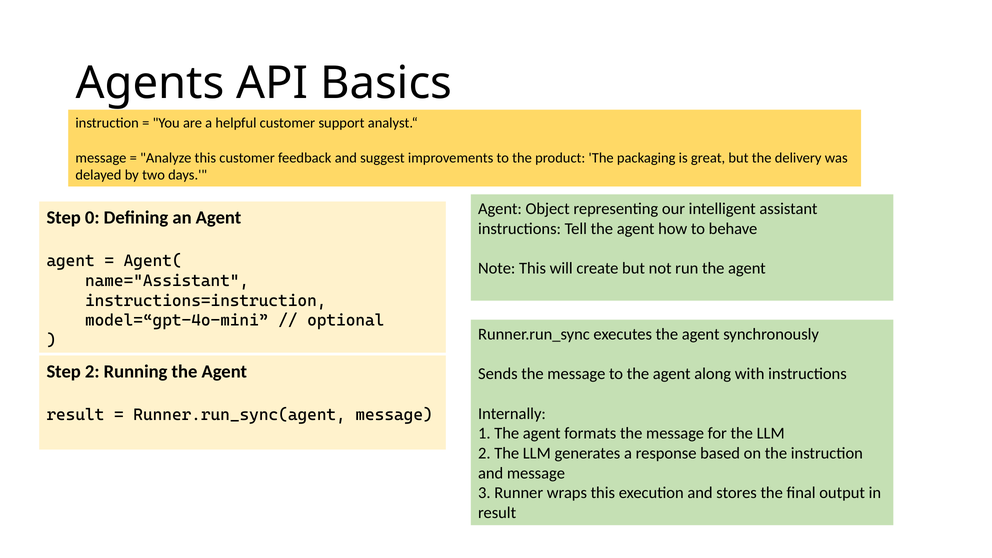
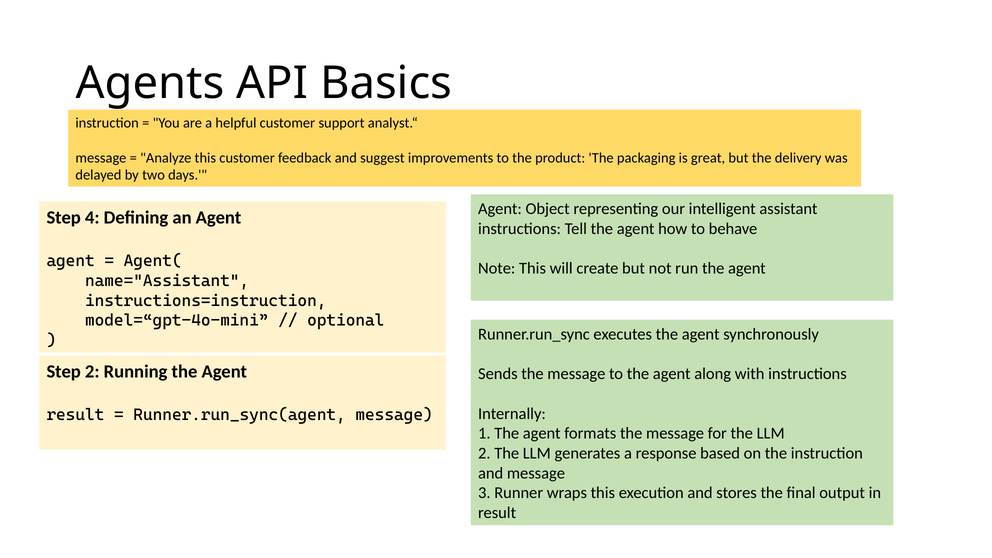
0: 0 -> 4
